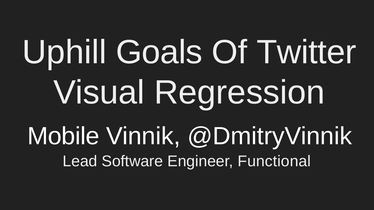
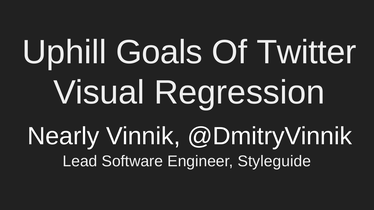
Mobile: Mobile -> Nearly
Functional: Functional -> Styleguide
